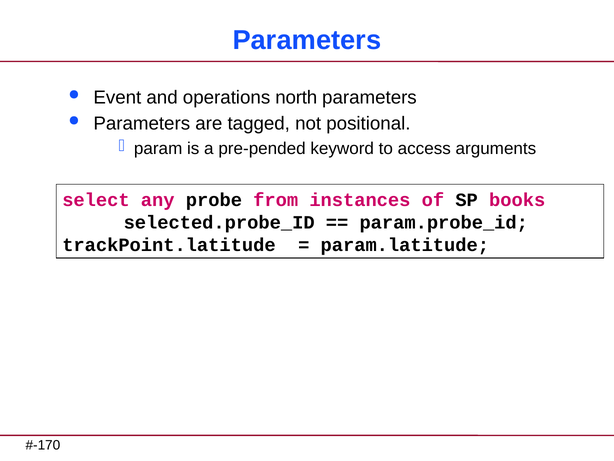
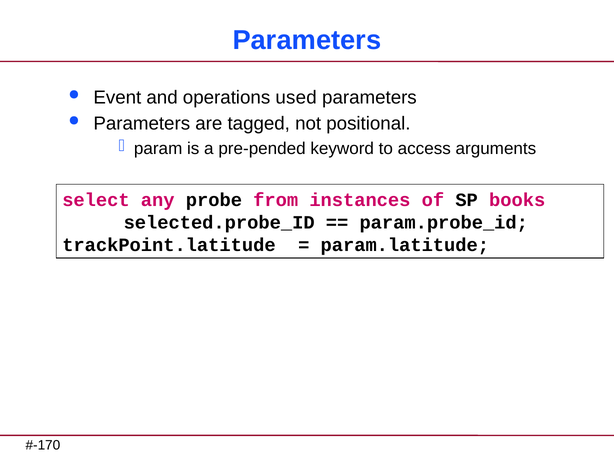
north: north -> used
